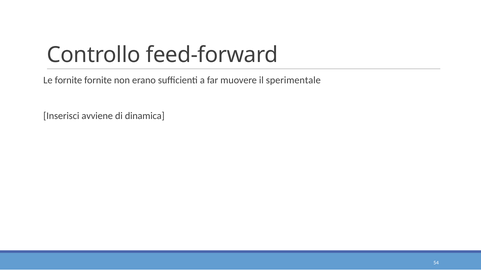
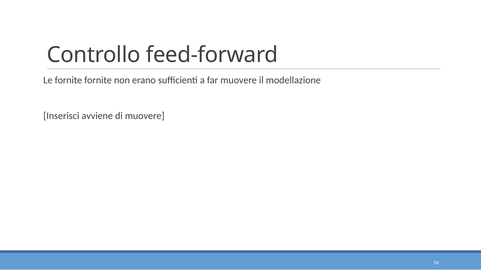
sperimentale: sperimentale -> modellazione
di dinamica: dinamica -> muovere
